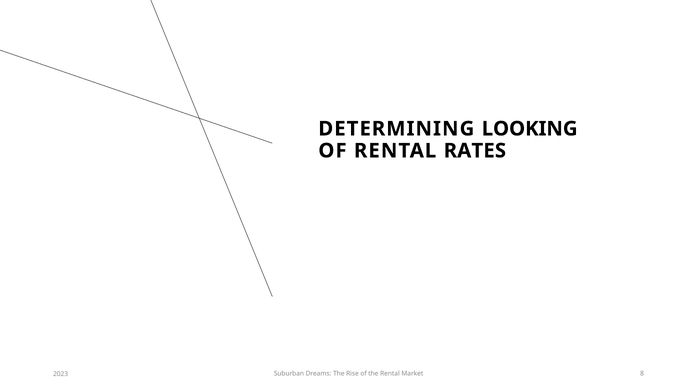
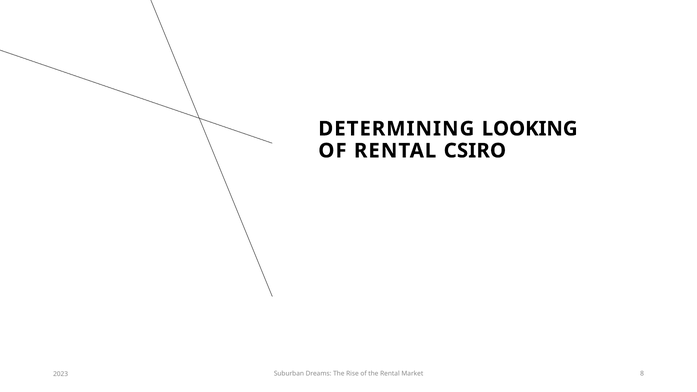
RATES: RATES -> CSIRO
